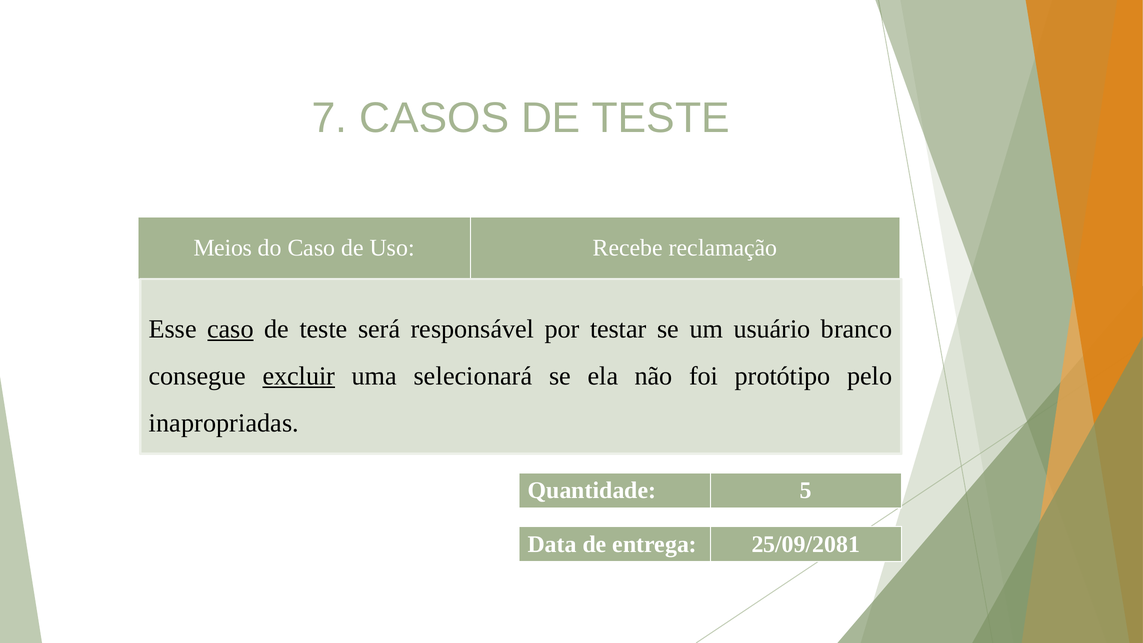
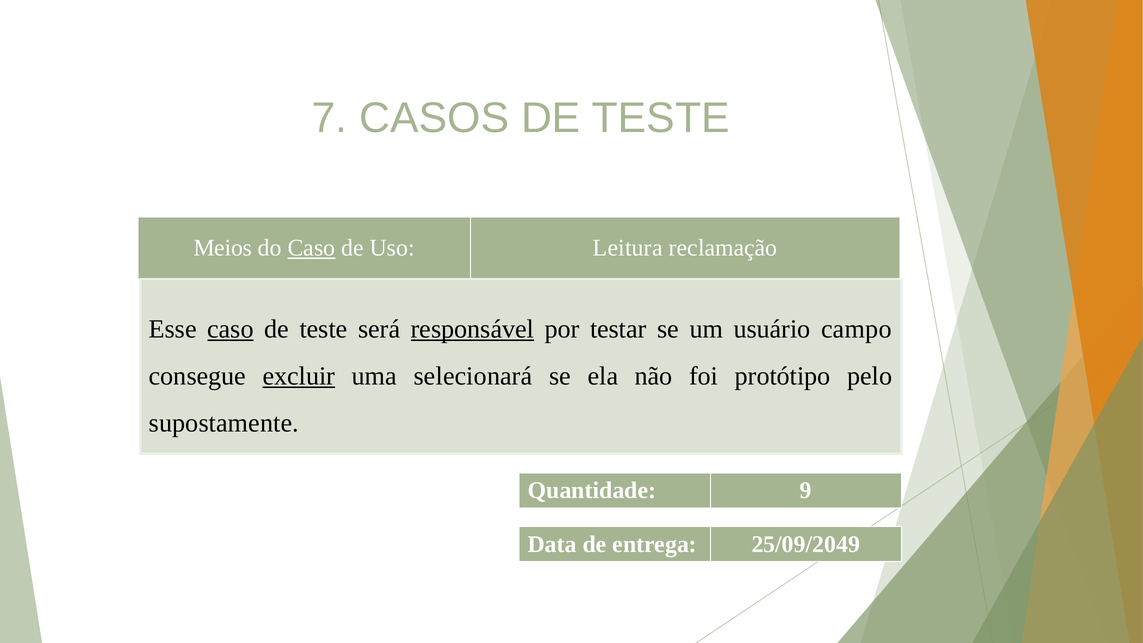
Caso at (311, 248) underline: none -> present
Recebe: Recebe -> Leitura
responsável underline: none -> present
branco: branco -> campo
inapropriadas: inapropriadas -> supostamente
5: 5 -> 9
25/09/2081: 25/09/2081 -> 25/09/2049
